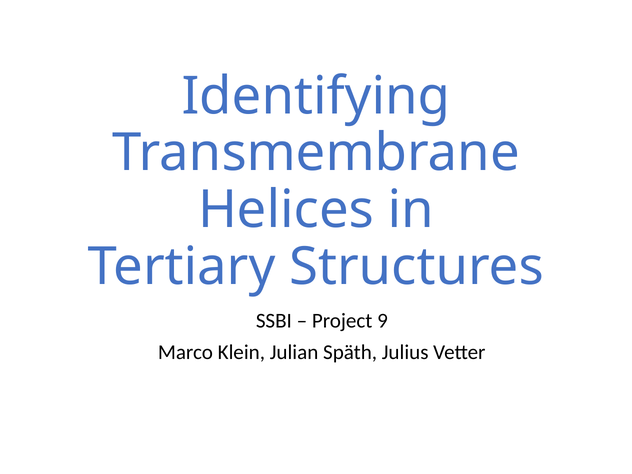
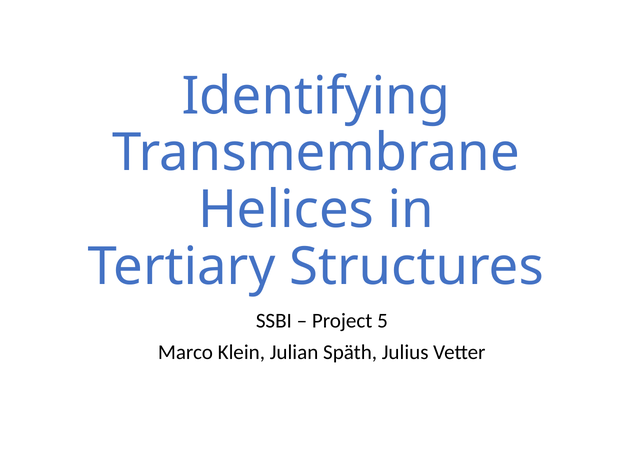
9: 9 -> 5
